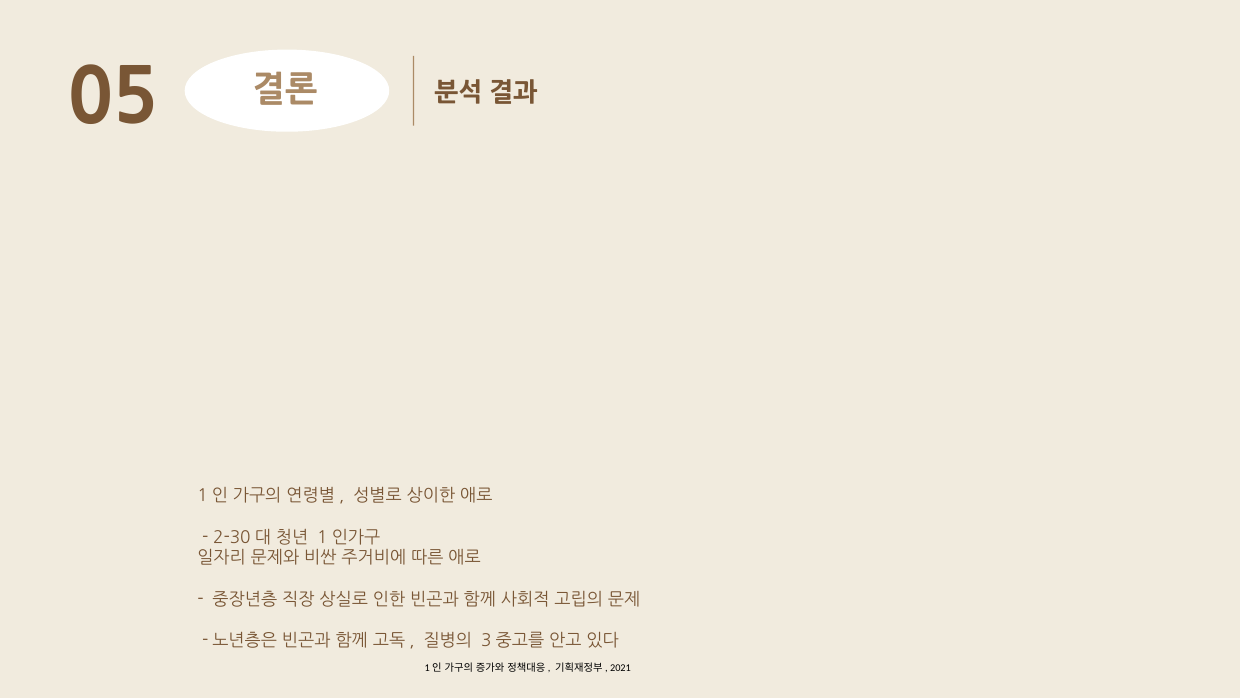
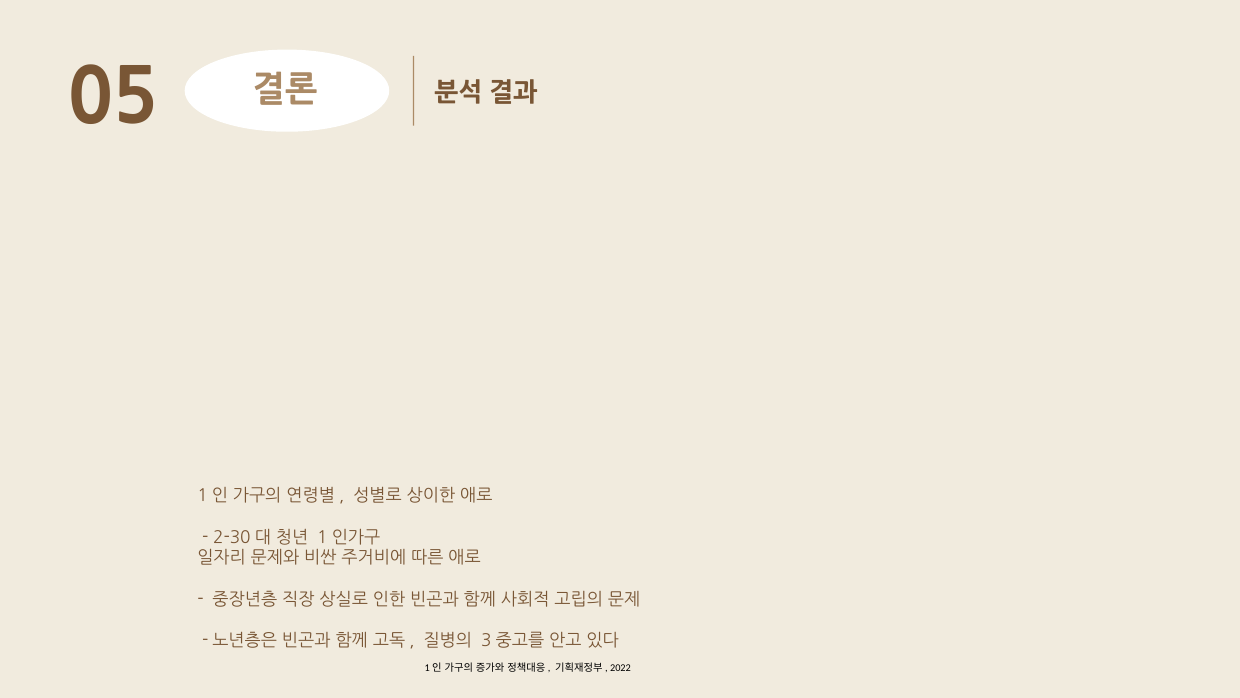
2021: 2021 -> 2022
